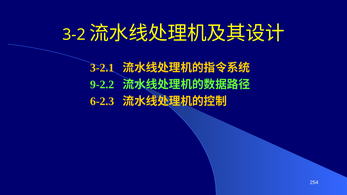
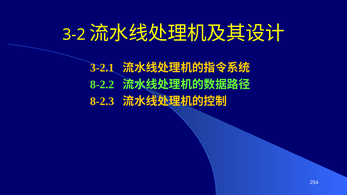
9-2.2: 9-2.2 -> 8-2.2
6-2.3: 6-2.3 -> 8-2.3
